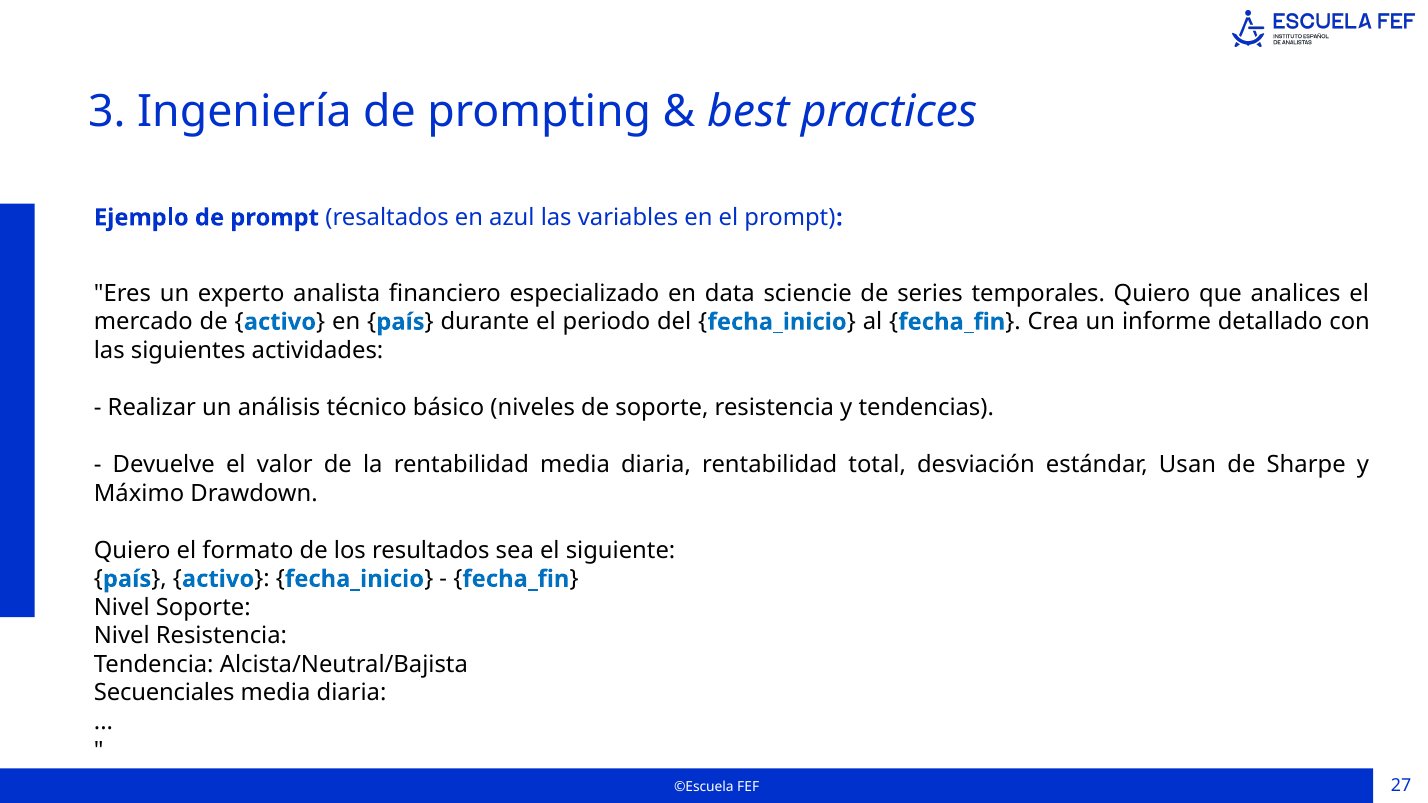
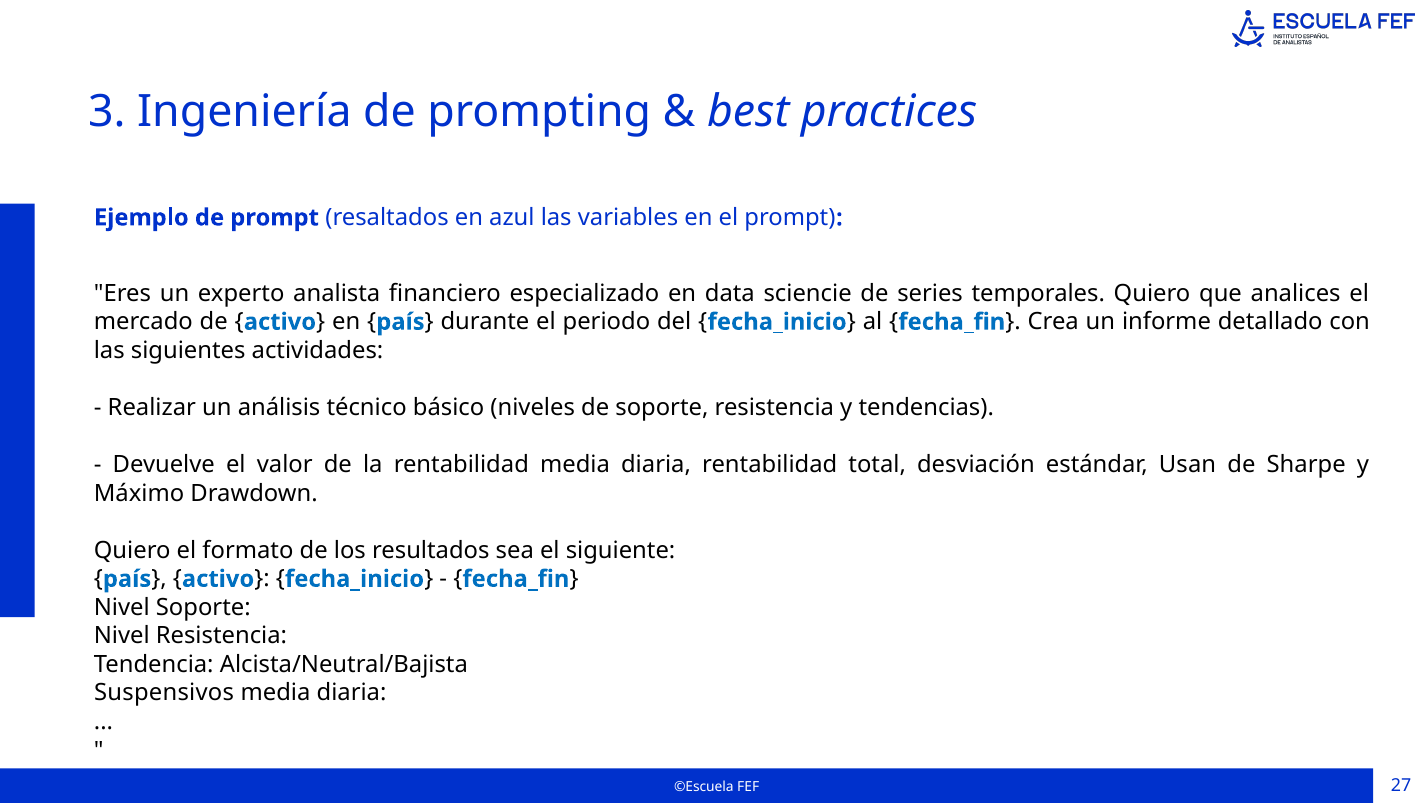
Secuenciales: Secuenciales -> Suspensivos
